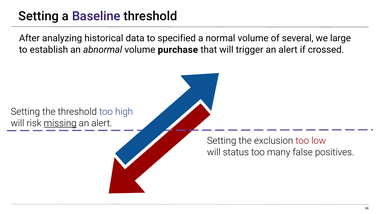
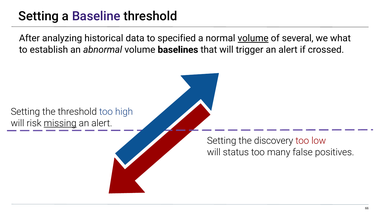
volume at (253, 38) underline: none -> present
large: large -> what
purchase: purchase -> baselines
exclusion: exclusion -> discovery
